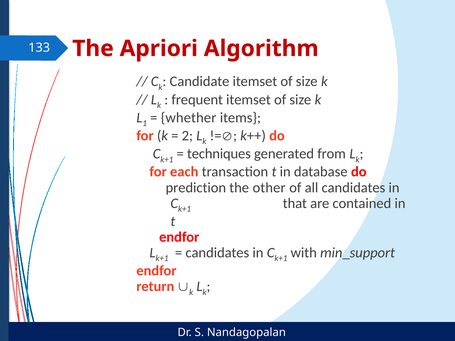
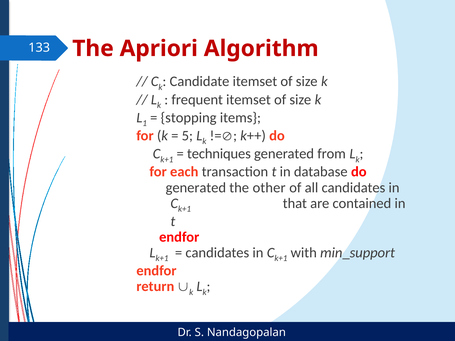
whether: whether -> stopping
2: 2 -> 5
prediction at (196, 188): prediction -> generated
